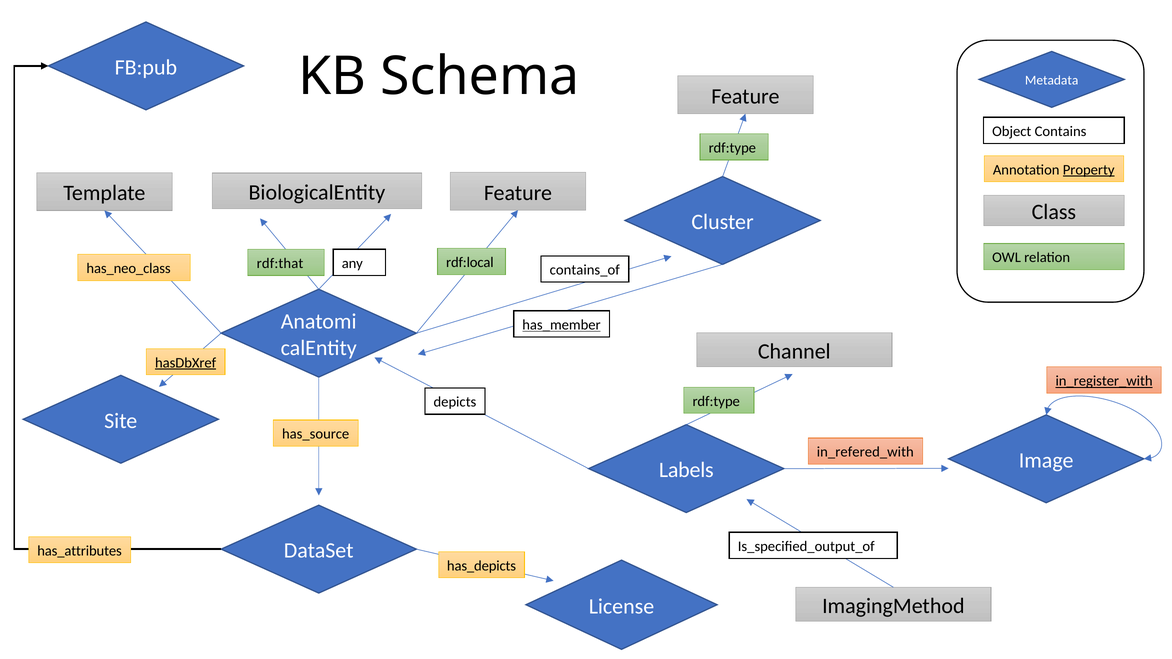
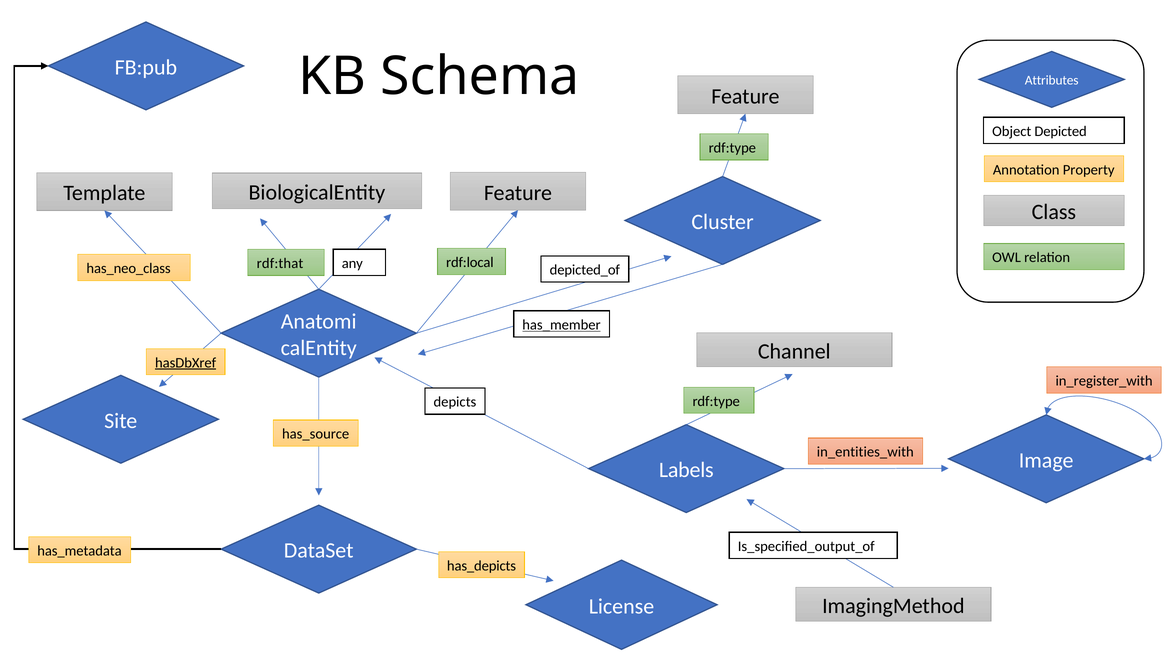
Metadata: Metadata -> Attributes
Contains: Contains -> Depicted
Property underline: present -> none
contains_of: contains_of -> depicted_of
in_register_with underline: present -> none
in_refered_with: in_refered_with -> in_entities_with
has_attributes: has_attributes -> has_metadata
